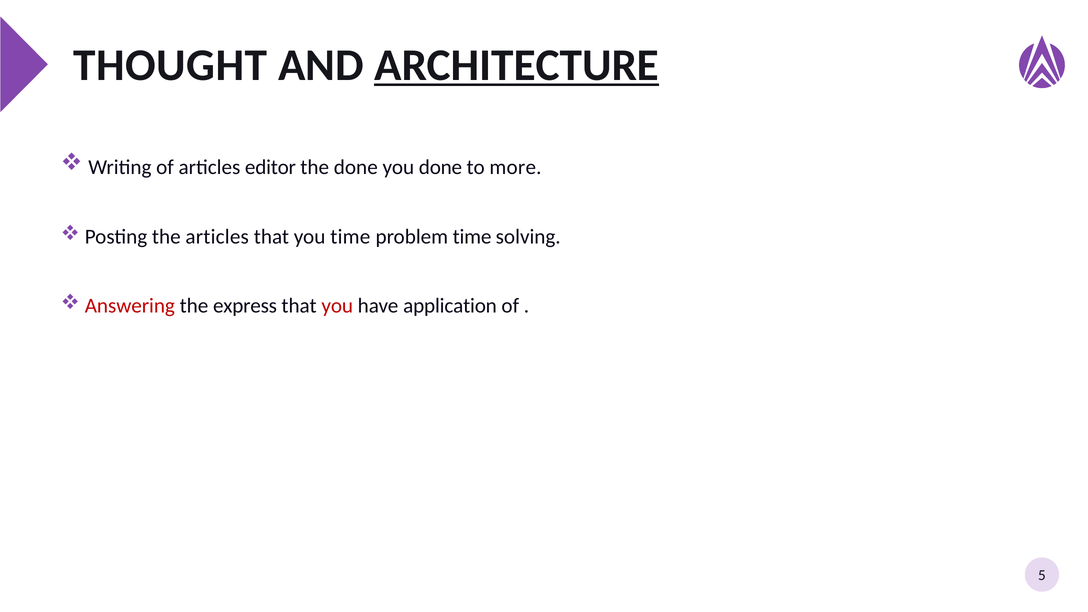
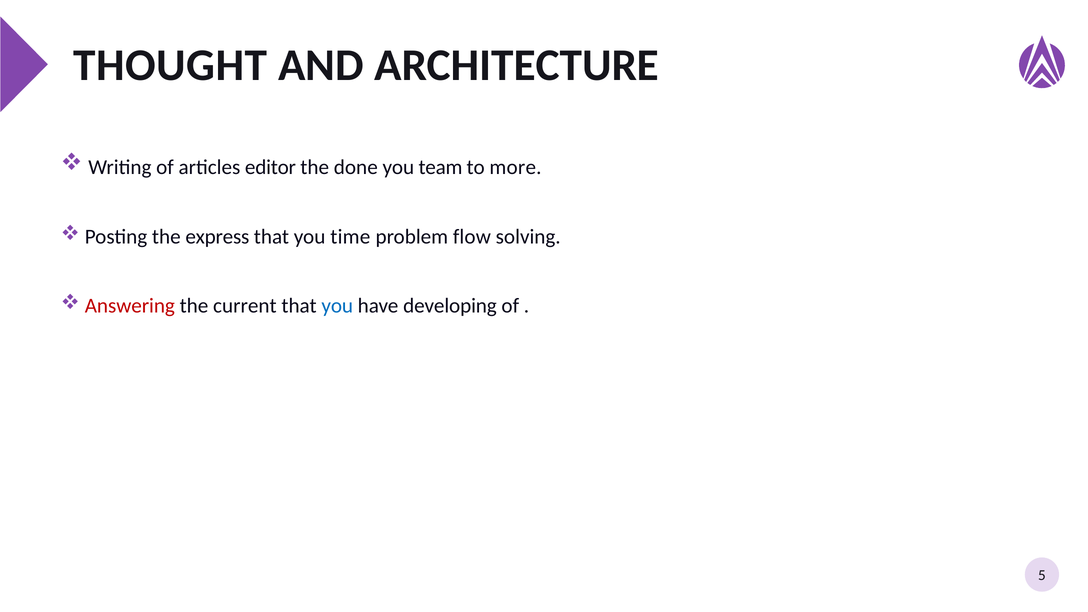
ARCHITECTURE underline: present -> none
you done: done -> team
the articles: articles -> express
problem time: time -> flow
express: express -> current
you at (337, 306) colour: red -> blue
application: application -> developing
